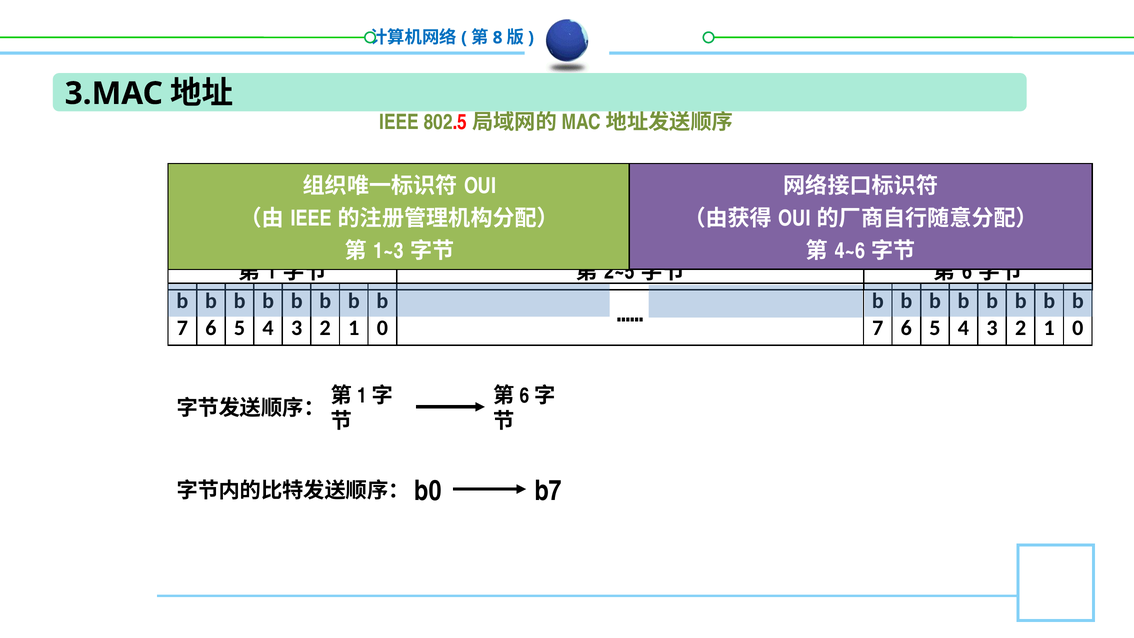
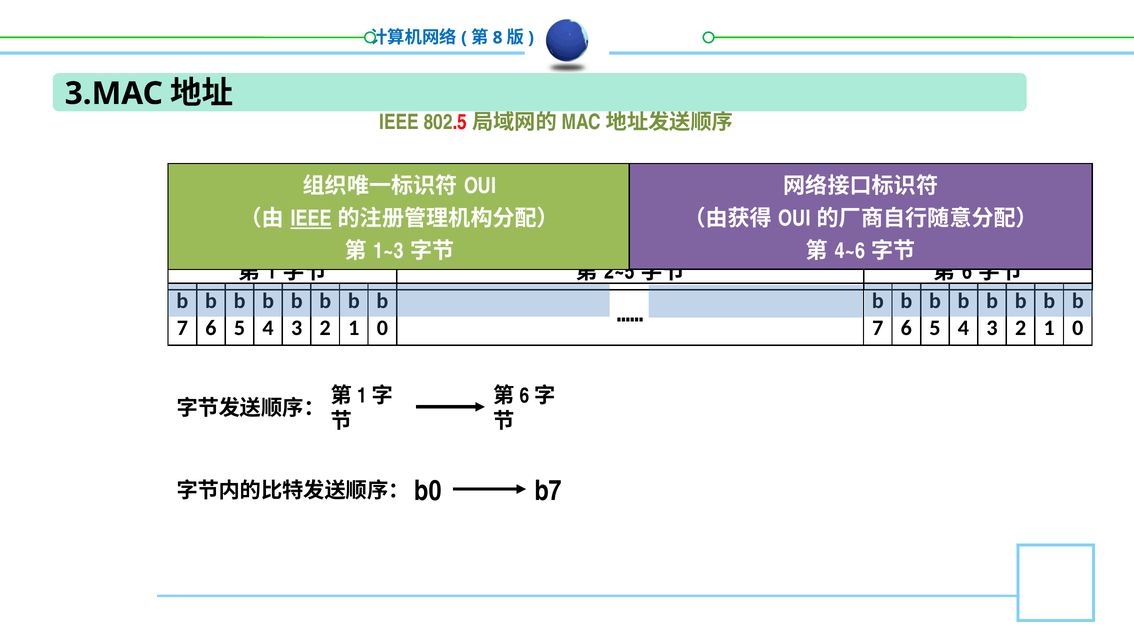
IEEE at (311, 219) underline: none -> present
